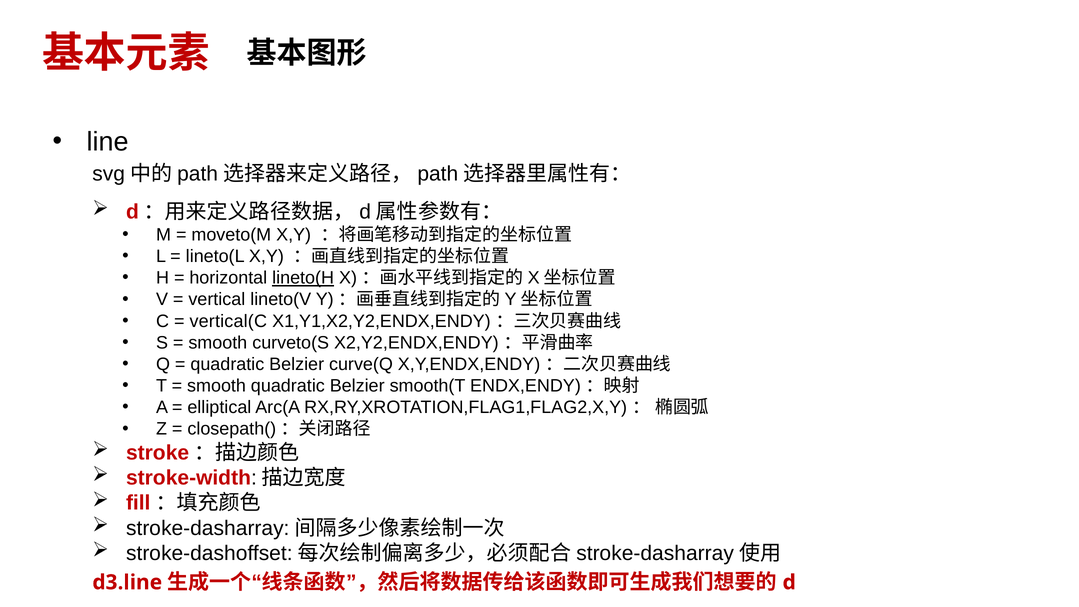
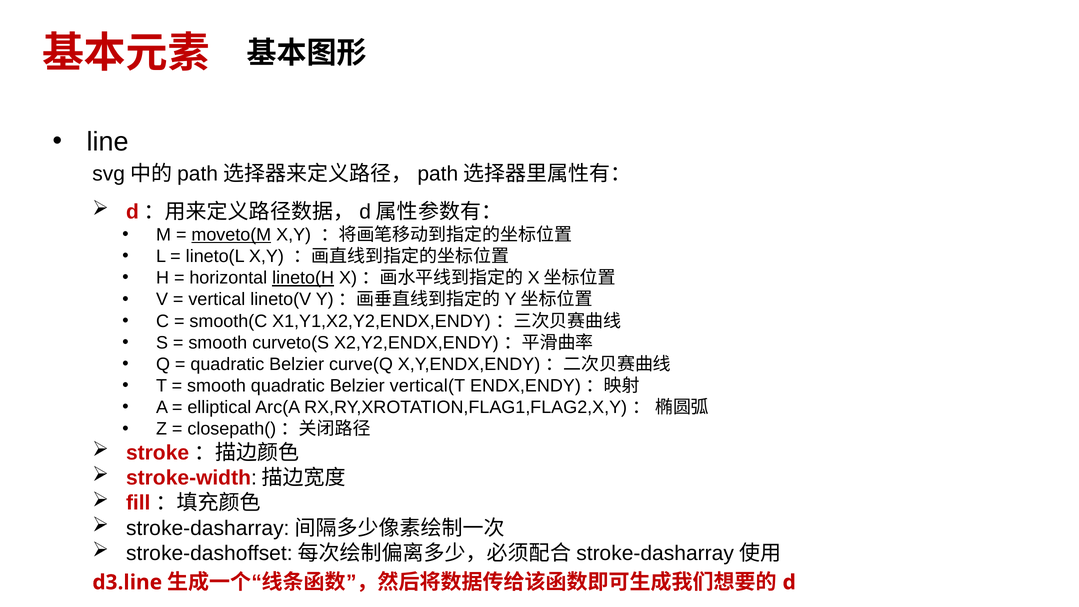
moveto(M underline: none -> present
vertical(C: vertical(C -> smooth(C
smooth(T: smooth(T -> vertical(T
